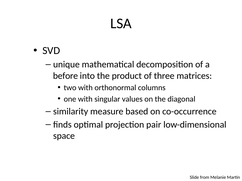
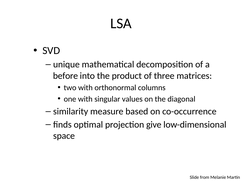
pair: pair -> give
